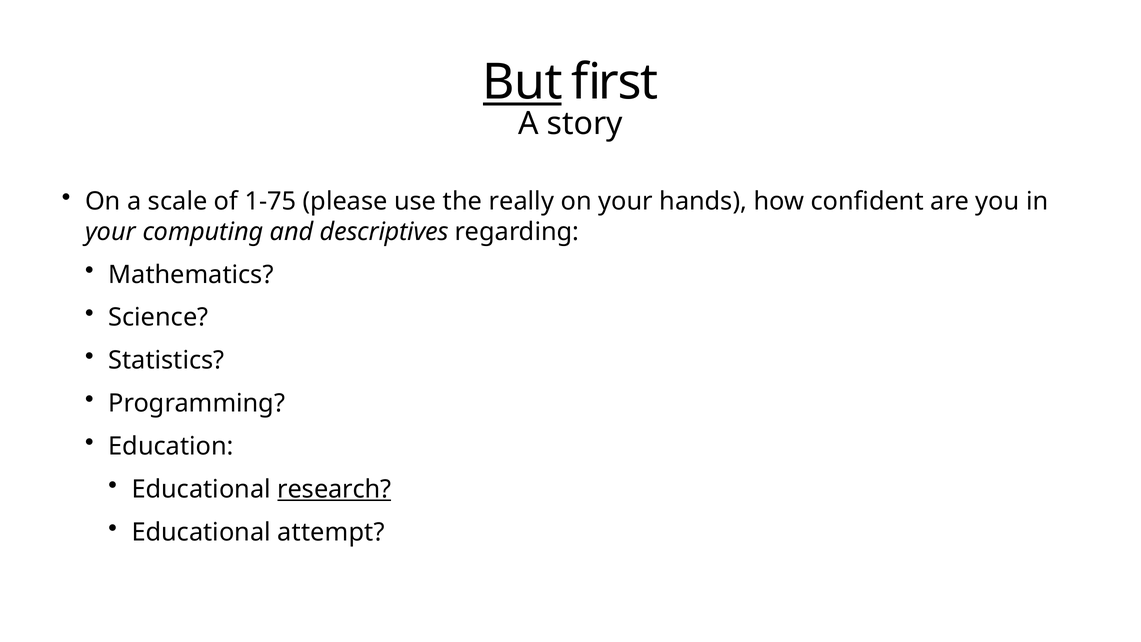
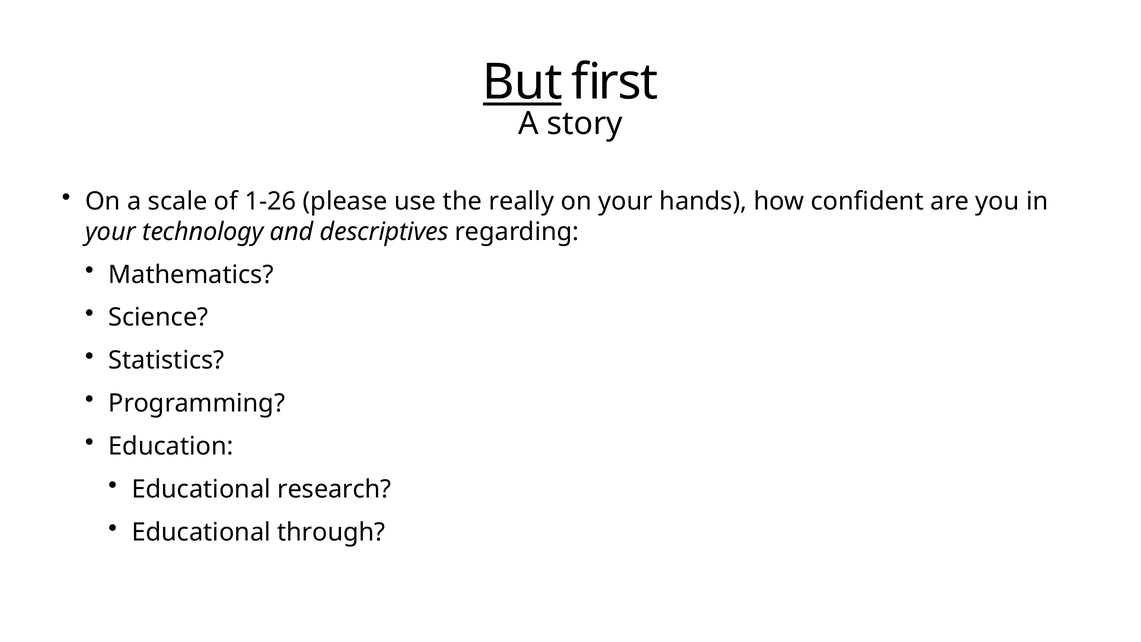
1-75: 1-75 -> 1-26
computing: computing -> technology
research underline: present -> none
attempt: attempt -> through
